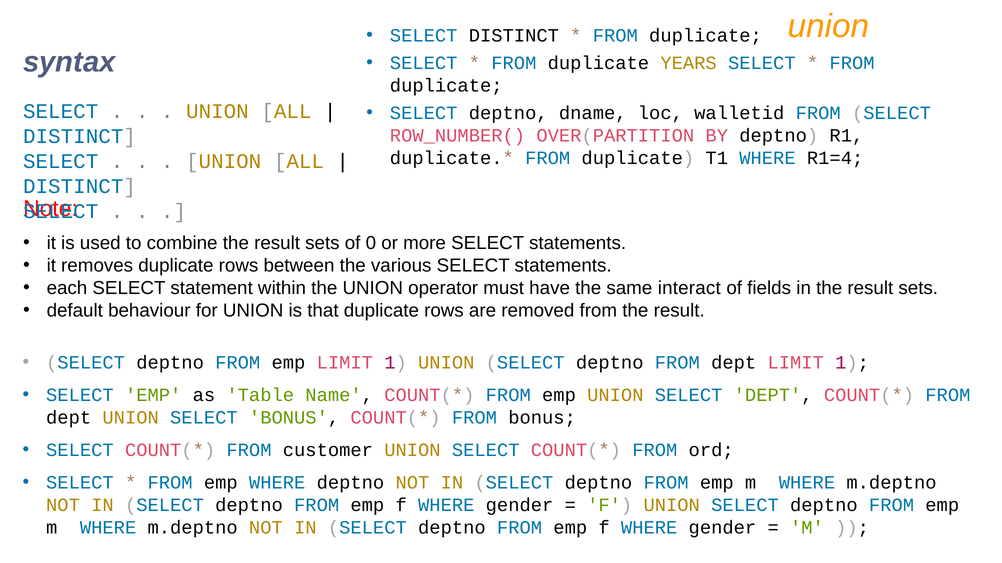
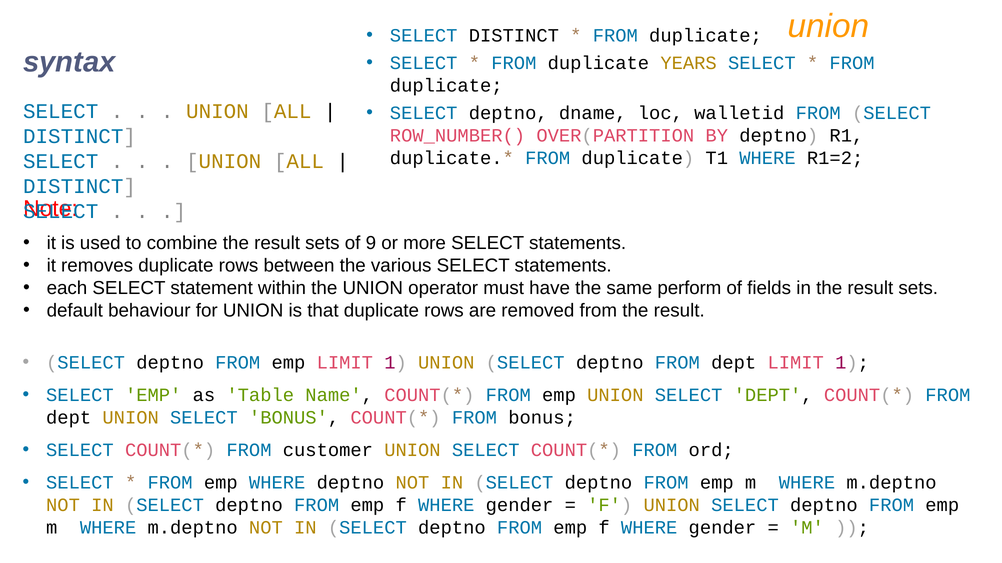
R1=4: R1=4 -> R1=2
0: 0 -> 9
interact: interact -> perform
